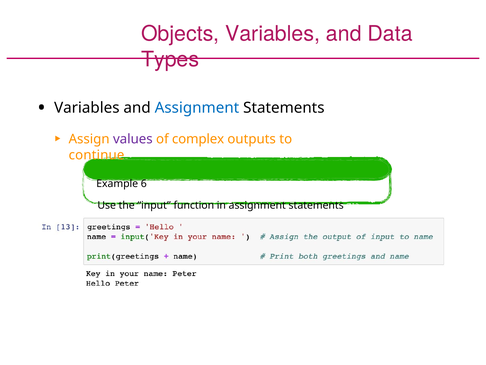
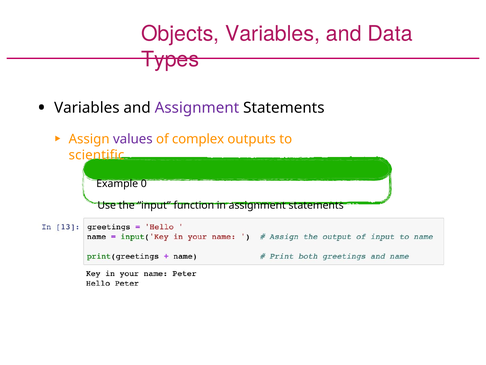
Assignment at (197, 108) colour: blue -> purple
continue: continue -> scientific
6: 6 -> 0
